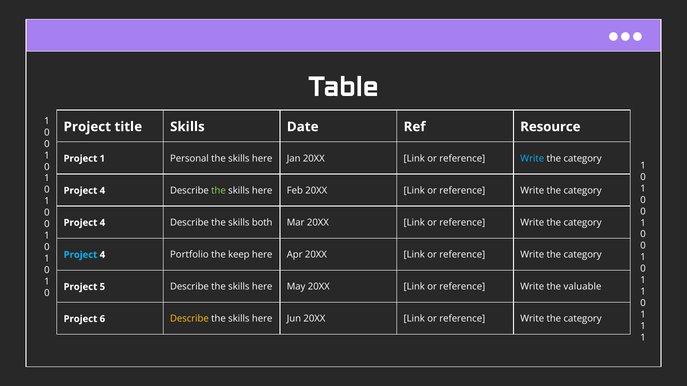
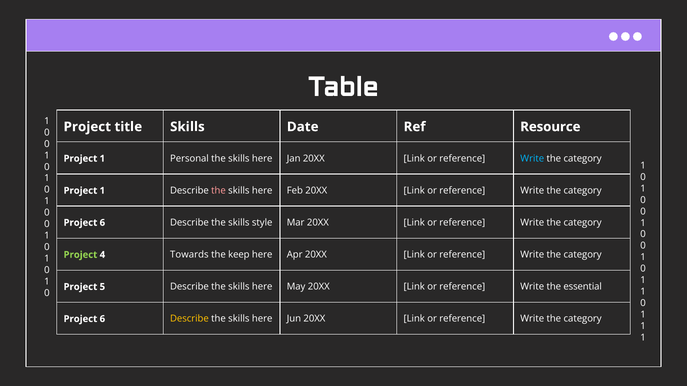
4 at (102, 191): 4 -> 1
the at (218, 191) colour: light green -> pink
4 at (102, 223): 4 -> 6
both: both -> style
Project at (80, 255) colour: light blue -> light green
Portfolio: Portfolio -> Towards
valuable: valuable -> essential
